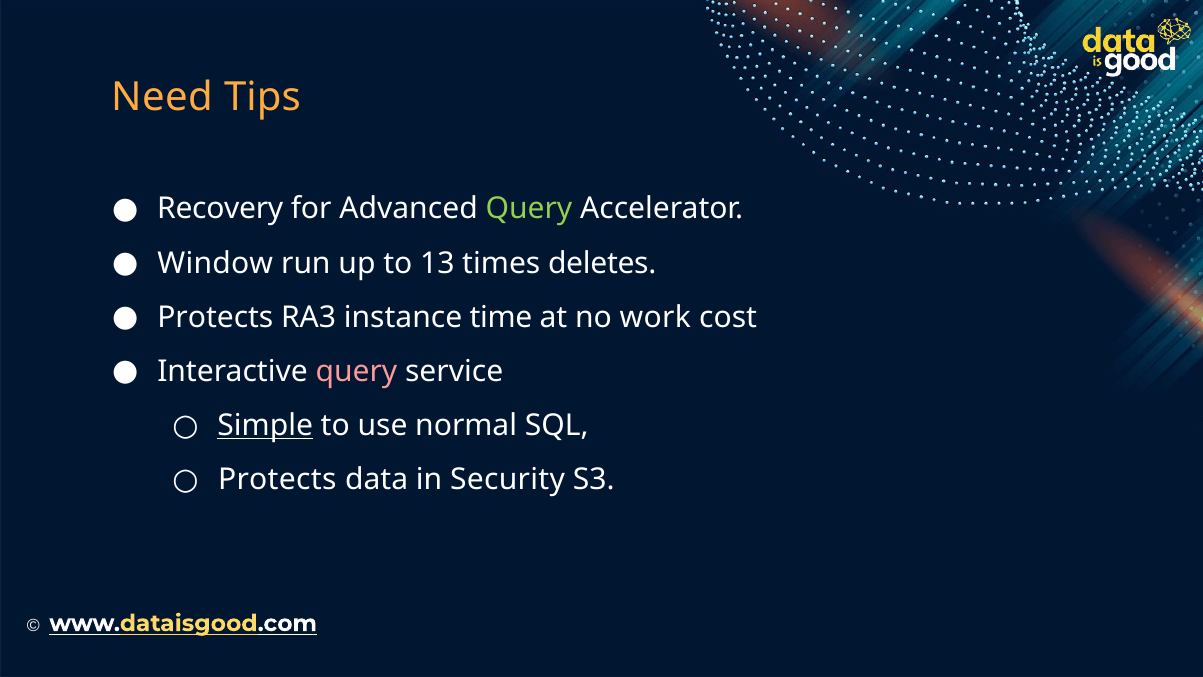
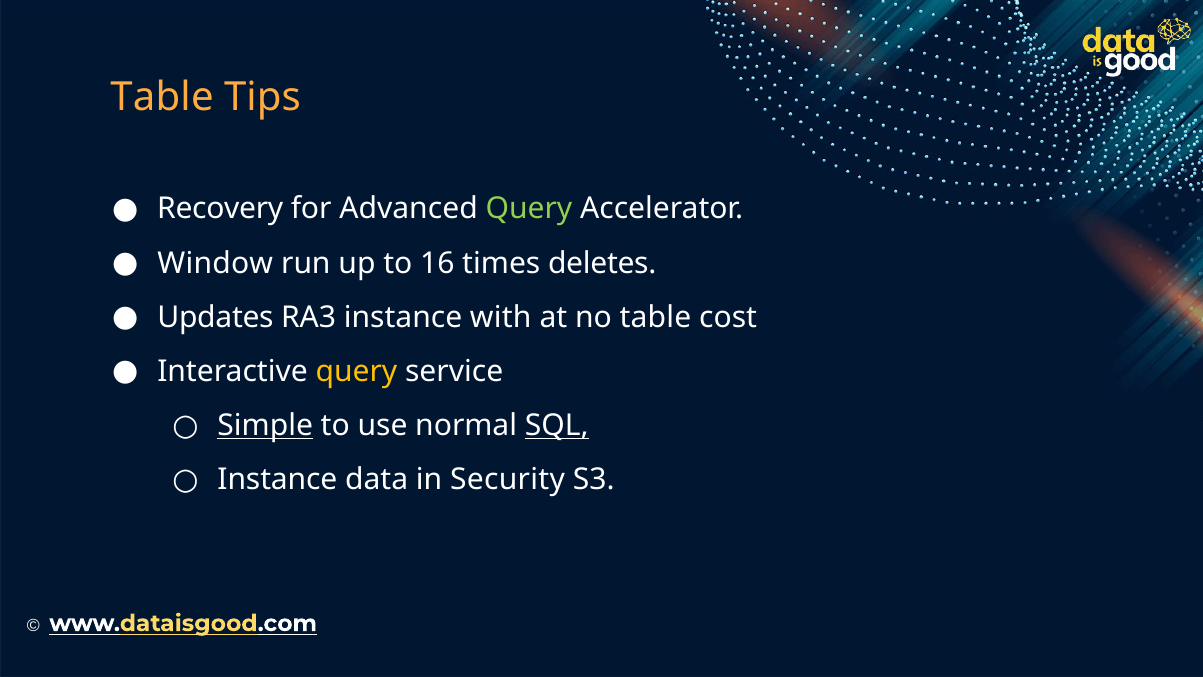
Need at (162, 97): Need -> Table
13: 13 -> 16
Protects at (215, 317): Protects -> Updates
time: time -> with
no work: work -> table
query at (356, 371) colour: pink -> yellow
SQL underline: none -> present
Protects at (277, 480): Protects -> Instance
